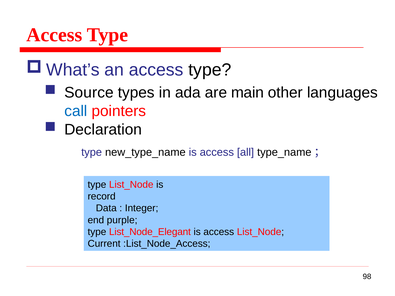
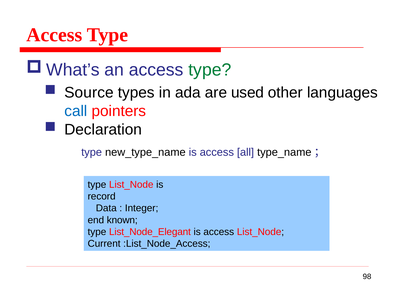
type at (210, 70) colour: black -> green
main: main -> used
purple: purple -> known
